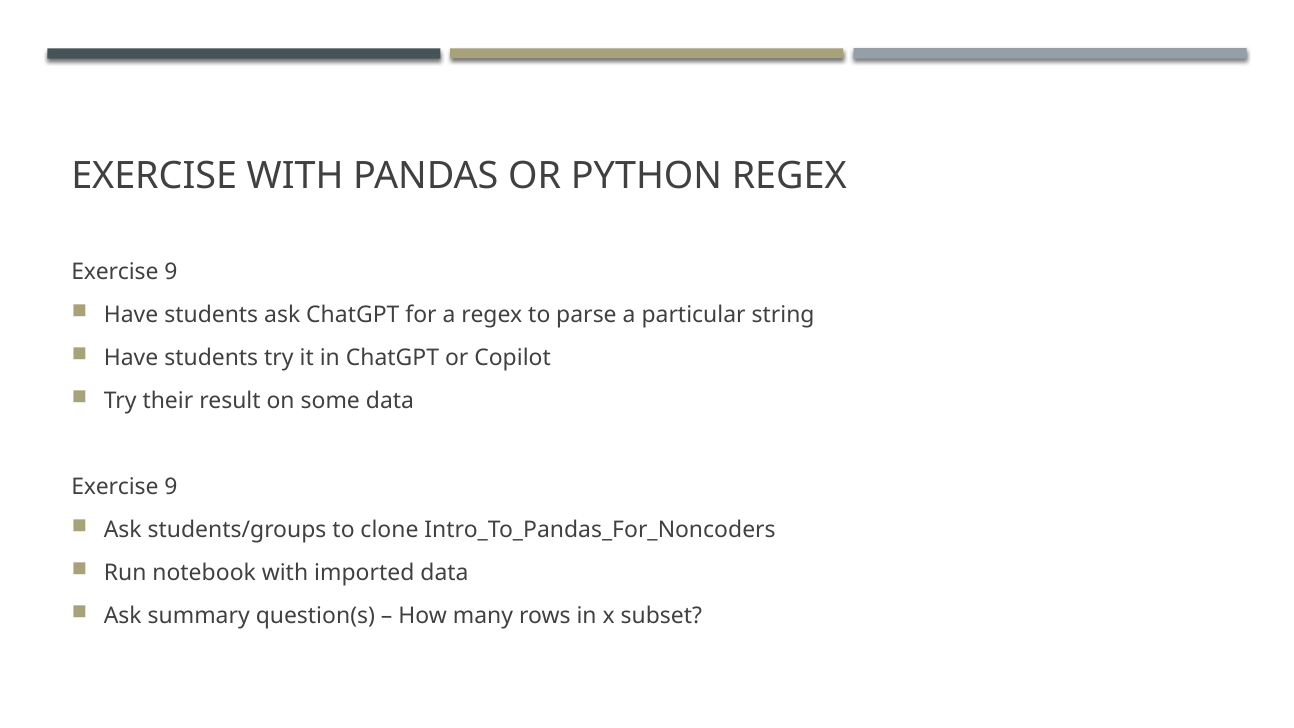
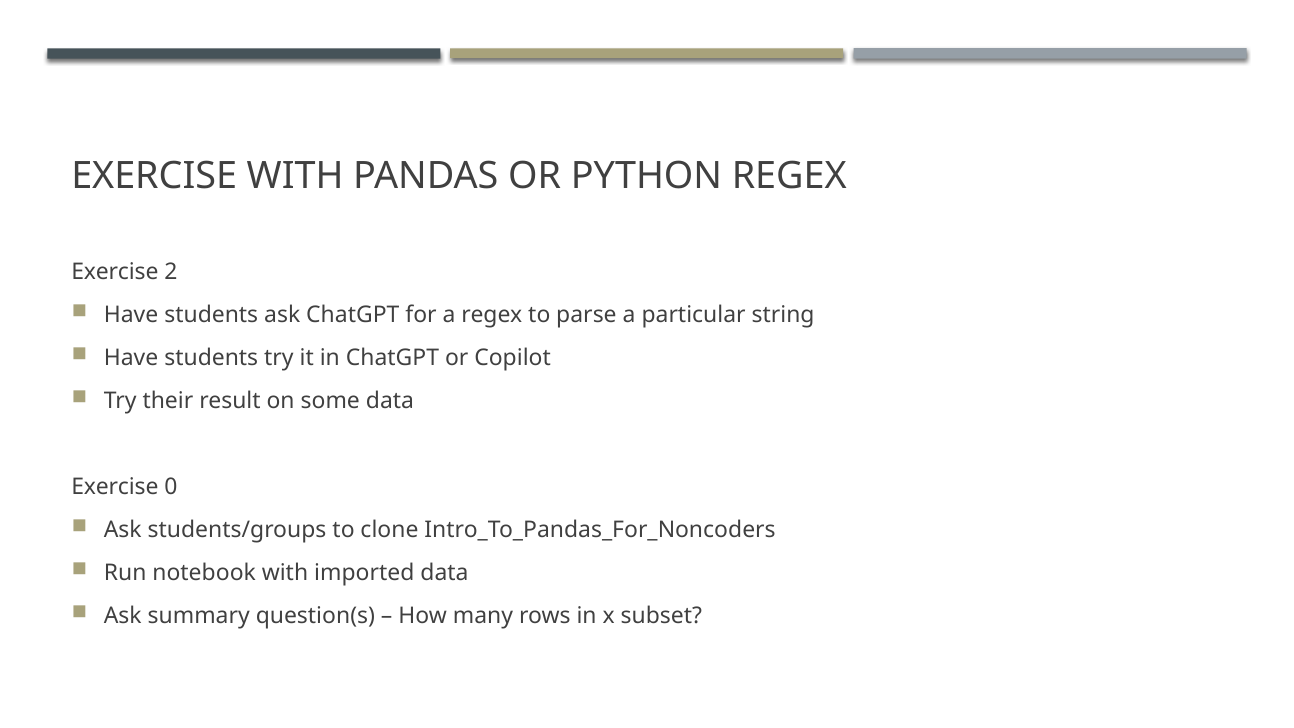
9 at (171, 272): 9 -> 2
9 at (171, 487): 9 -> 0
